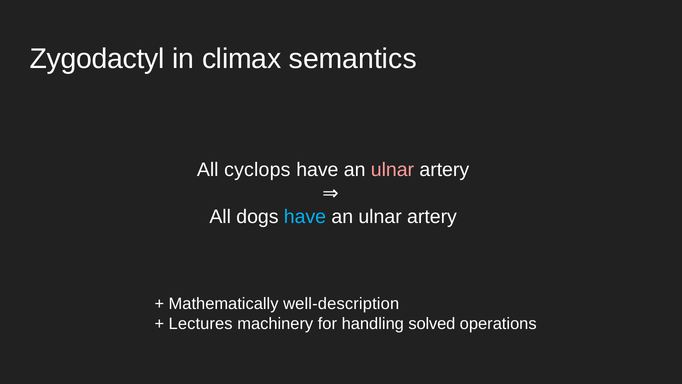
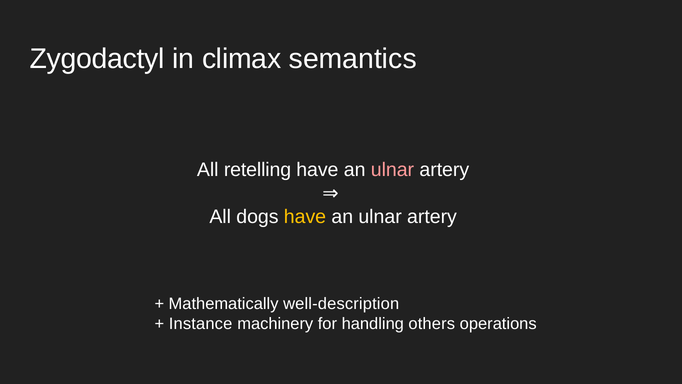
cyclops: cyclops -> retelling
have at (305, 216) colour: light blue -> yellow
Lectures: Lectures -> Instance
solved: solved -> others
